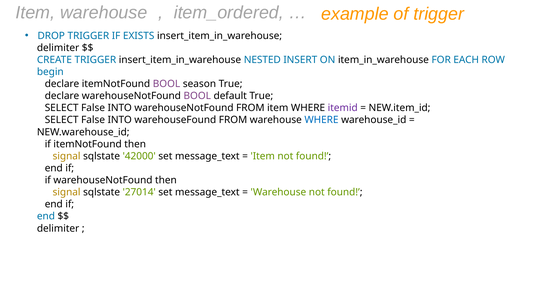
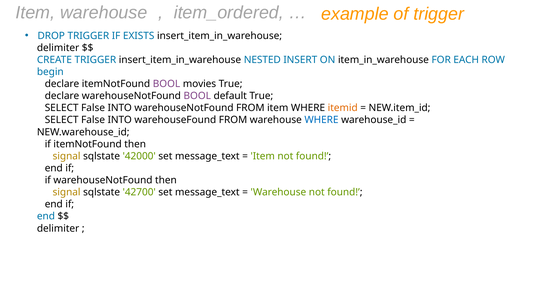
season: season -> movies
itemid colour: purple -> orange
27014: 27014 -> 42700
